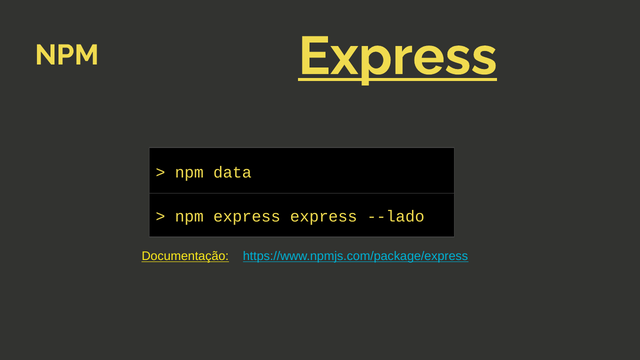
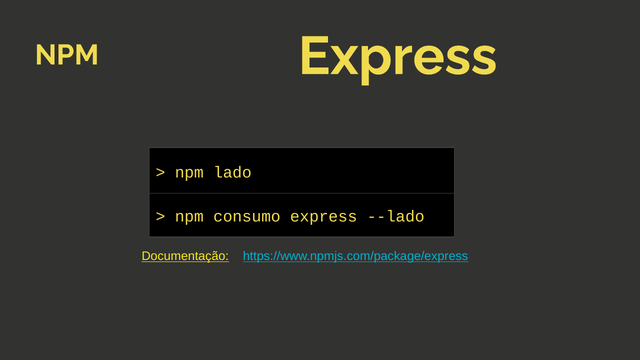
Express at (398, 56) underline: present -> none
data: data -> lado
express at (247, 216): express -> consumo
